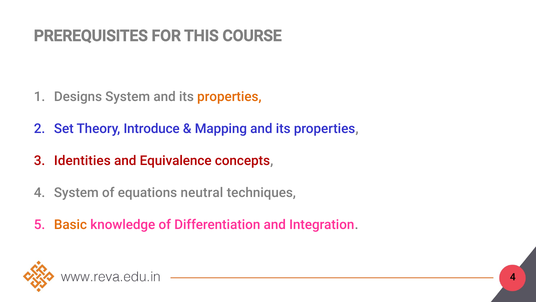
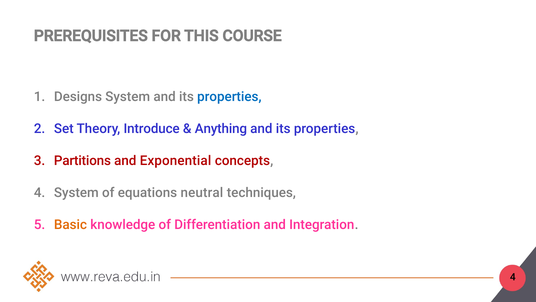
properties at (229, 97) colour: orange -> blue
Mapping: Mapping -> Anything
Identities: Identities -> Partitions
Equivalence: Equivalence -> Exponential
